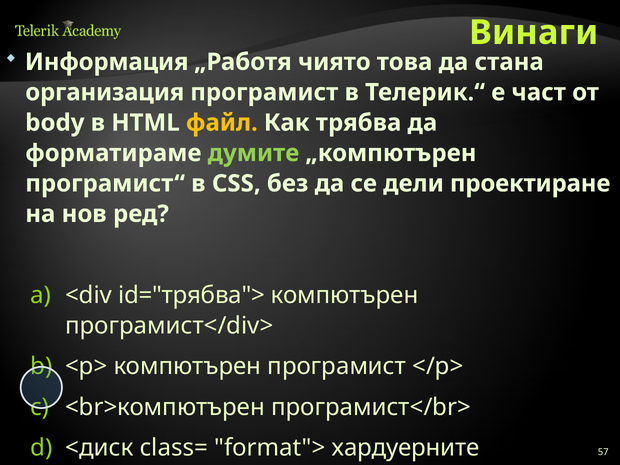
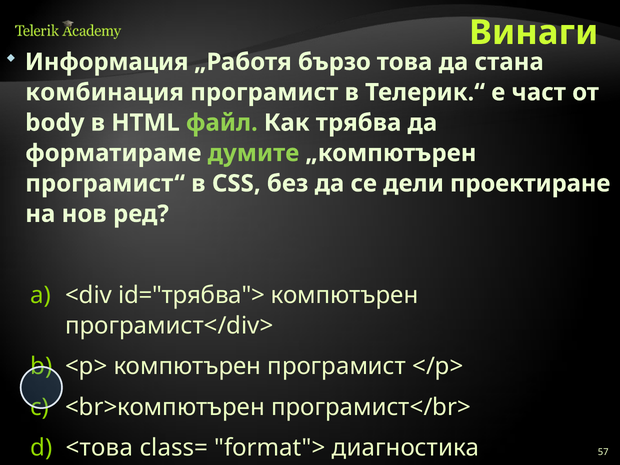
чиято: чиято -> бързо
организация: организация -> комбинация
файл colour: yellow -> light green
<диск: <диск -> <това
хардуерните: хардуерните -> диагностика
